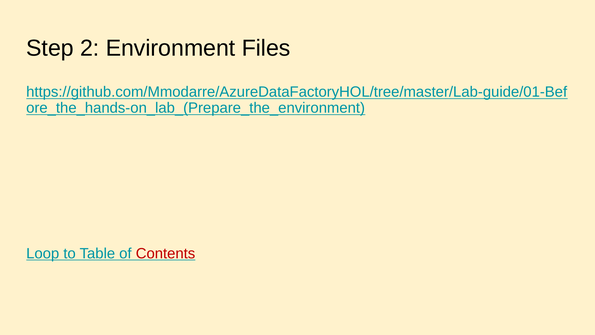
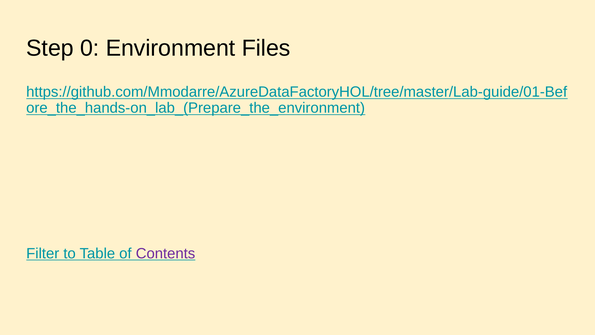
2: 2 -> 0
Loop: Loop -> Filter
Contents colour: red -> purple
